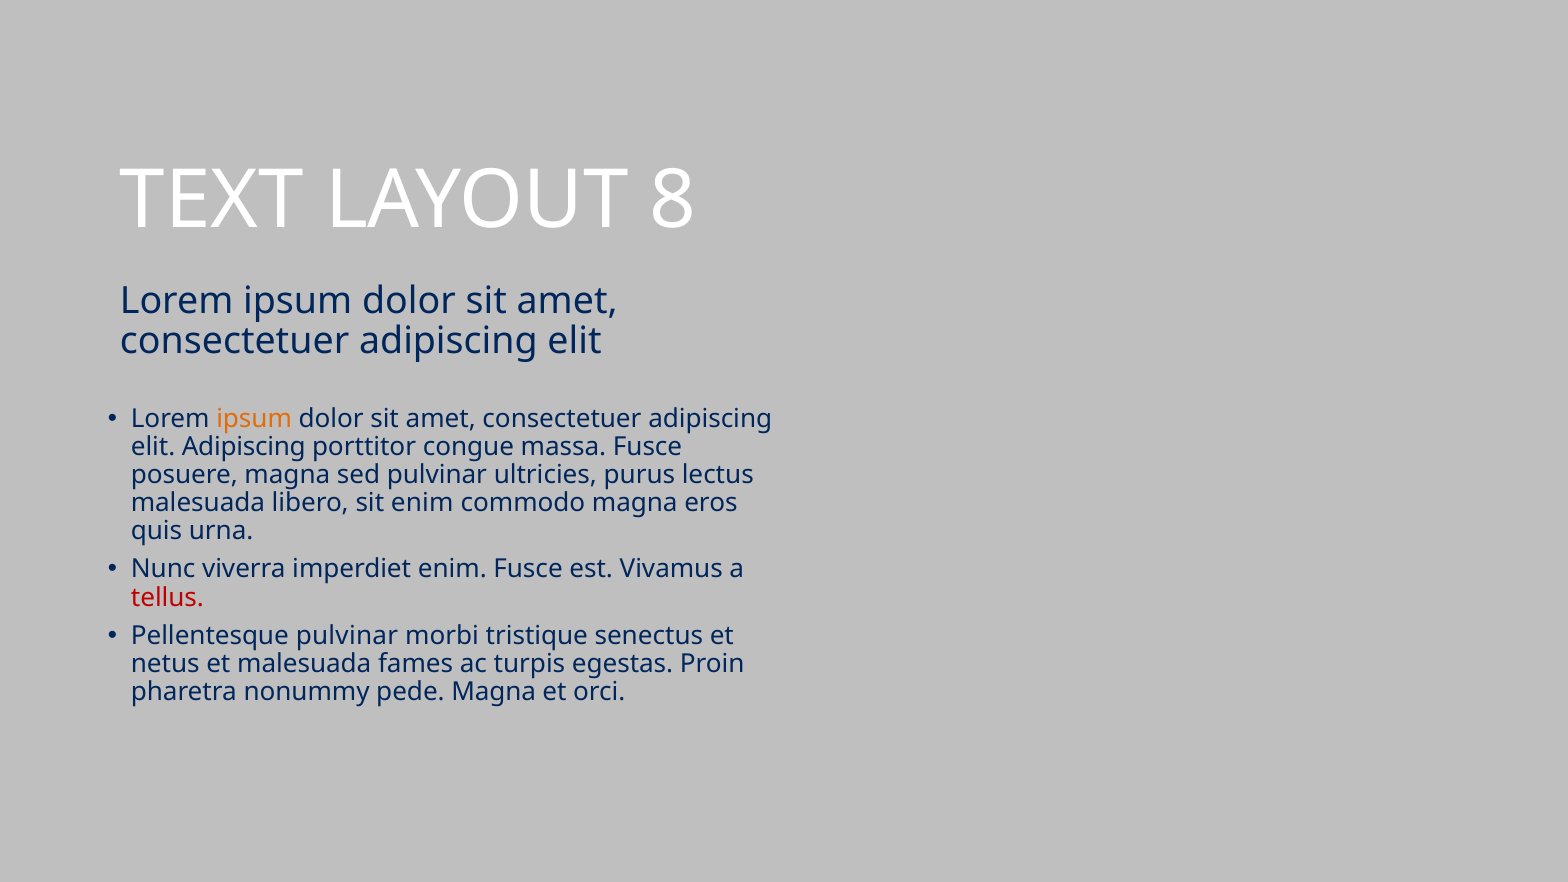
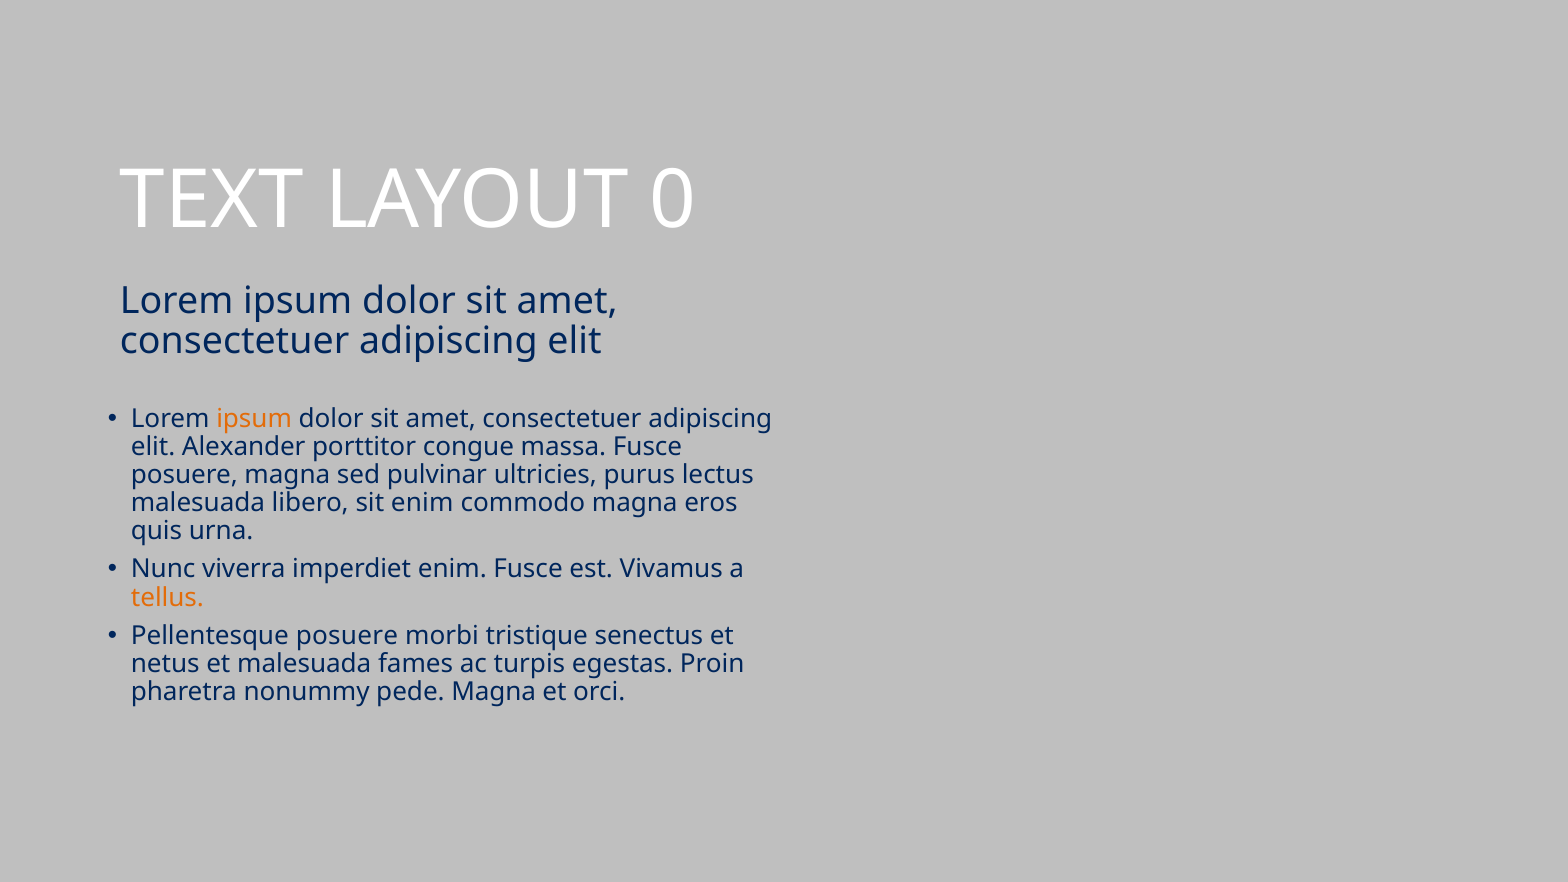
8: 8 -> 0
elit Adipiscing: Adipiscing -> Alexander
tellus colour: red -> orange
Pellentesque pulvinar: pulvinar -> posuere
